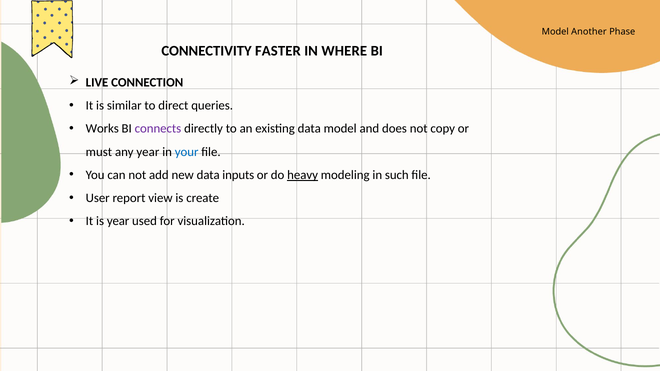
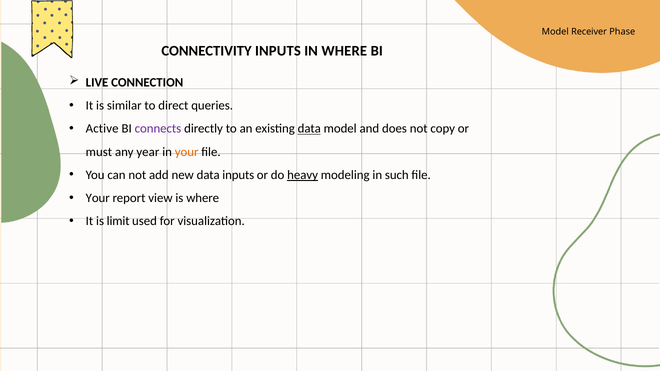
Another: Another -> Receiver
CONNECTIVITY FASTER: FASTER -> INPUTS
Works: Works -> Active
data at (309, 129) underline: none -> present
your at (187, 152) colour: blue -> orange
User at (98, 198): User -> Your
is create: create -> where
is year: year -> limit
